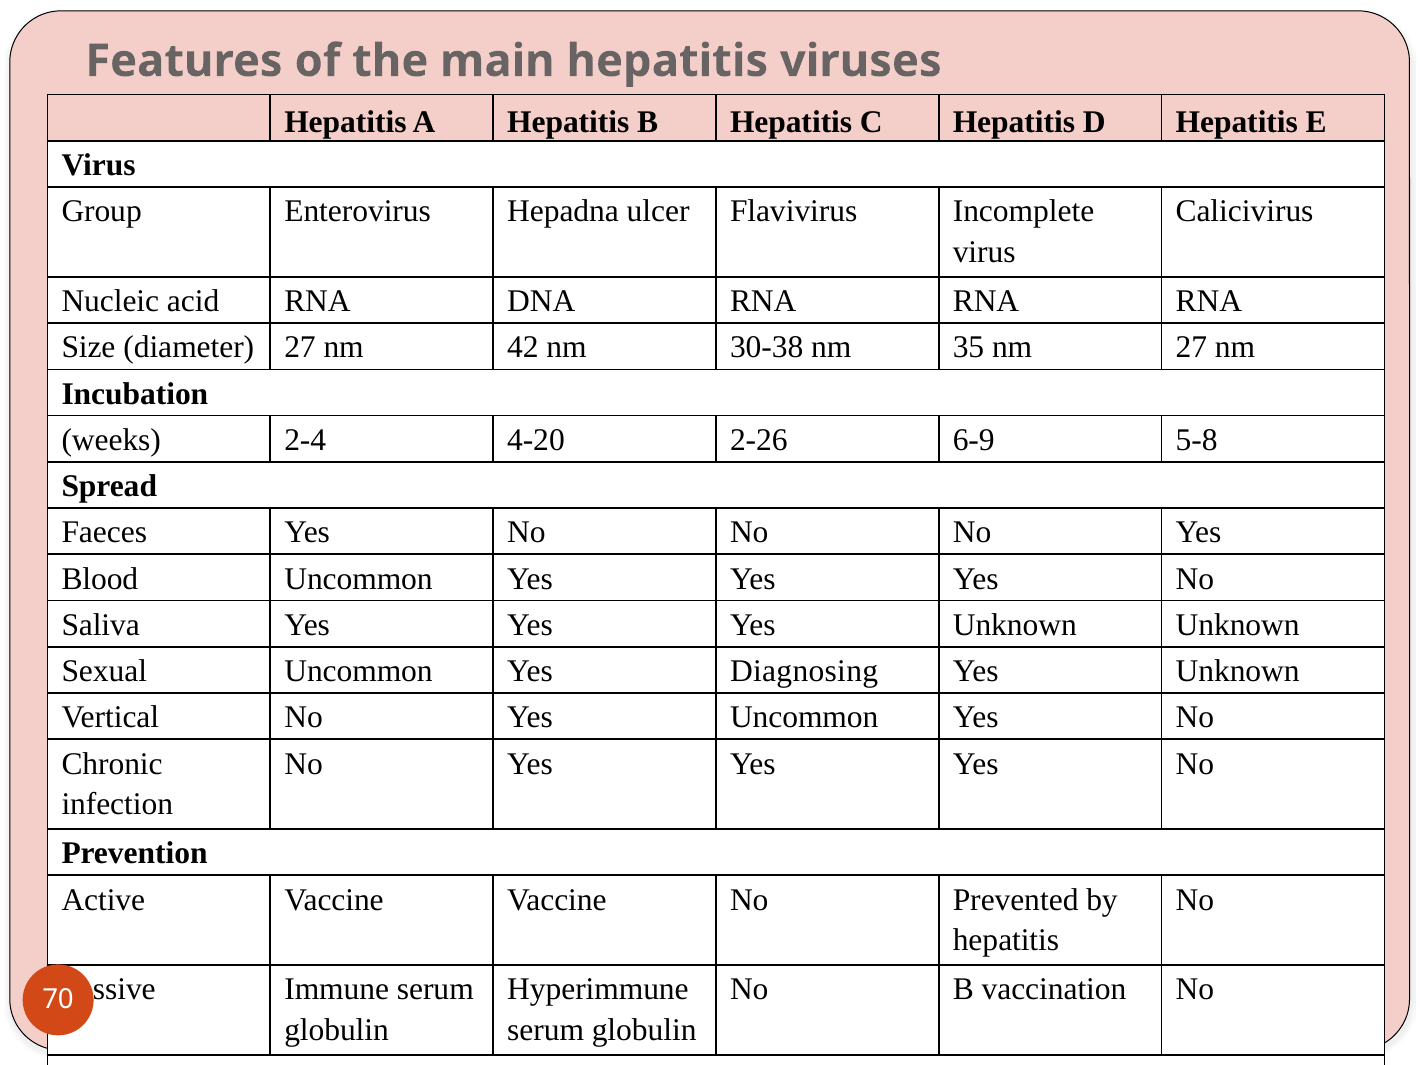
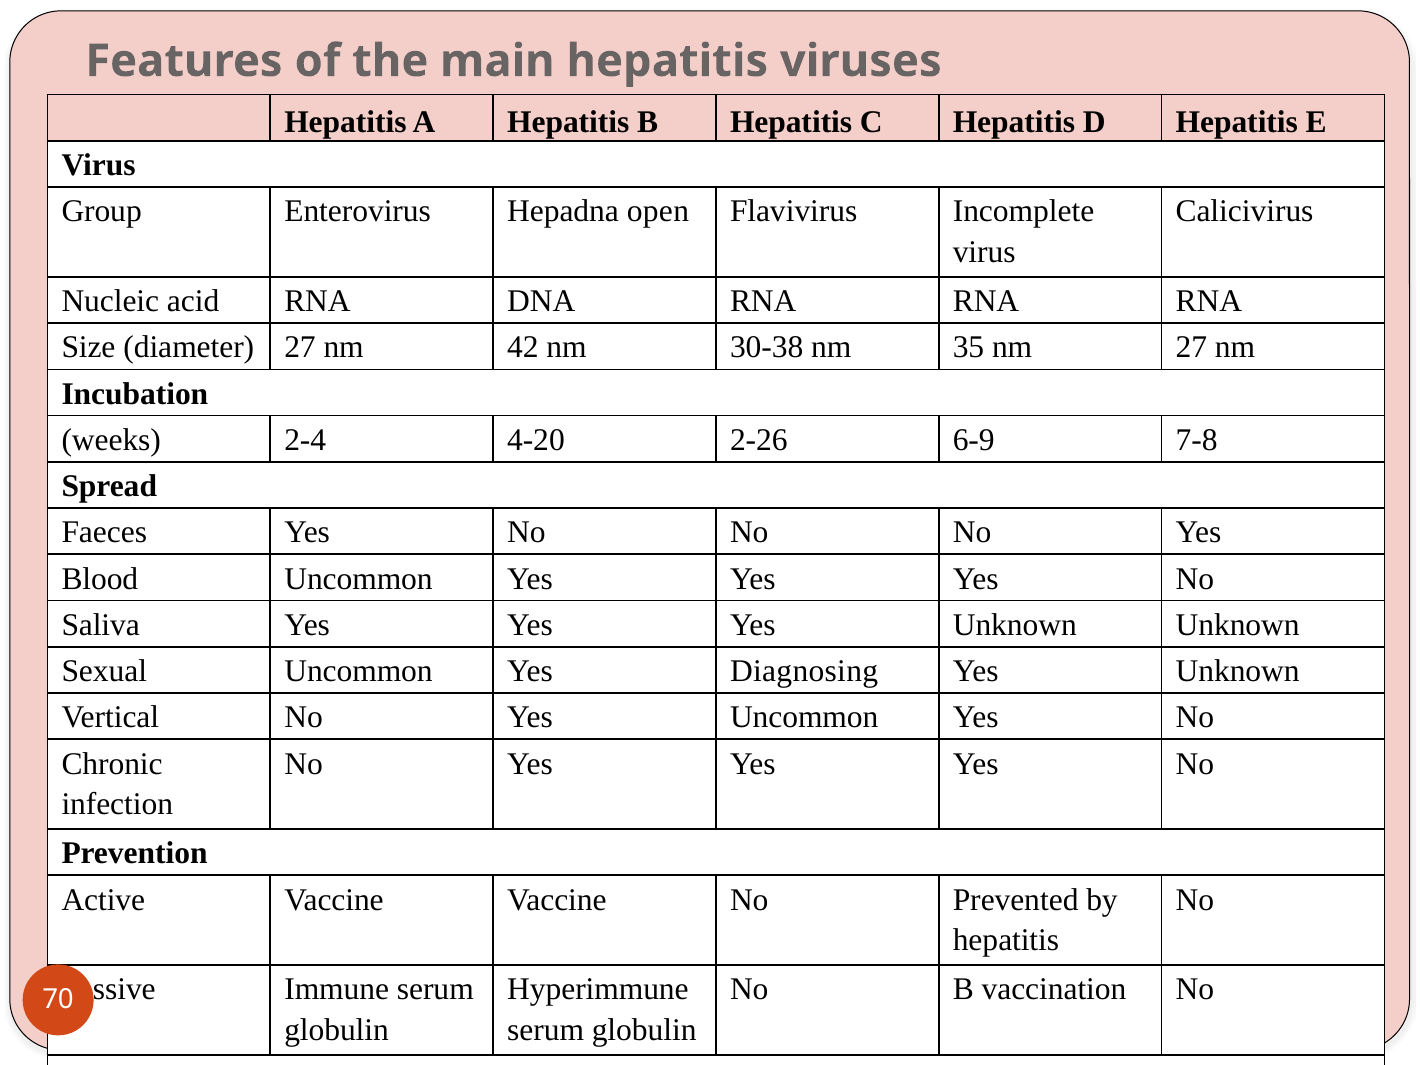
ulcer: ulcer -> open
5-8: 5-8 -> 7-8
